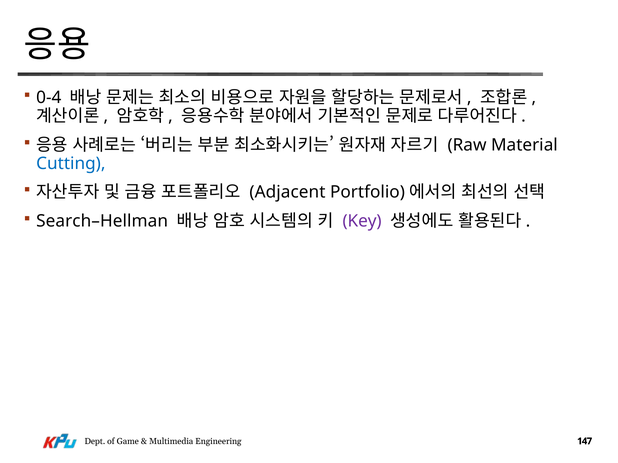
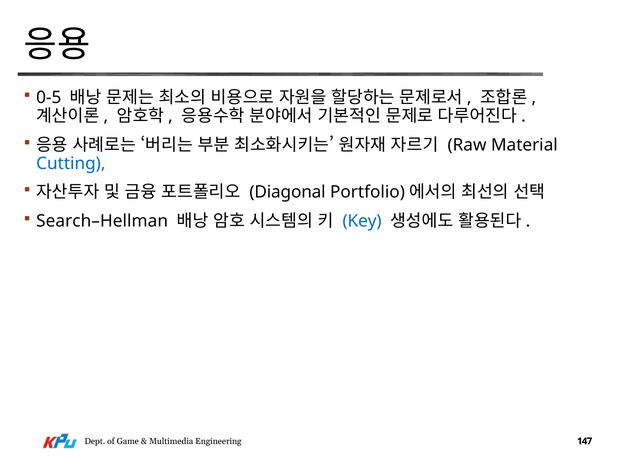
0-4: 0-4 -> 0-5
Adjacent: Adjacent -> Diagonal
Key colour: purple -> blue
